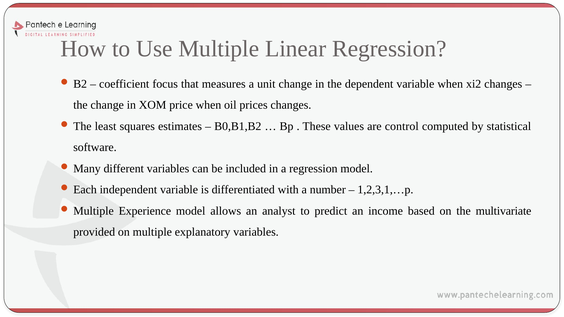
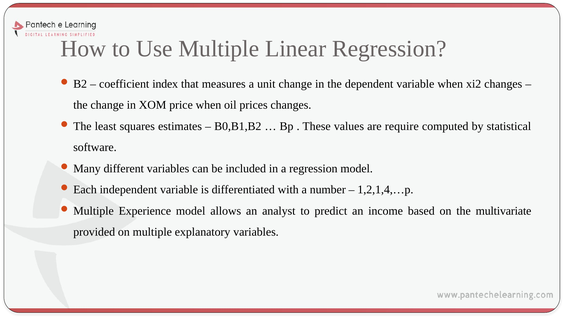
focus: focus -> index
control: control -> require
1,2,3,1,…p: 1,2,3,1,…p -> 1,2,1,4,…p
